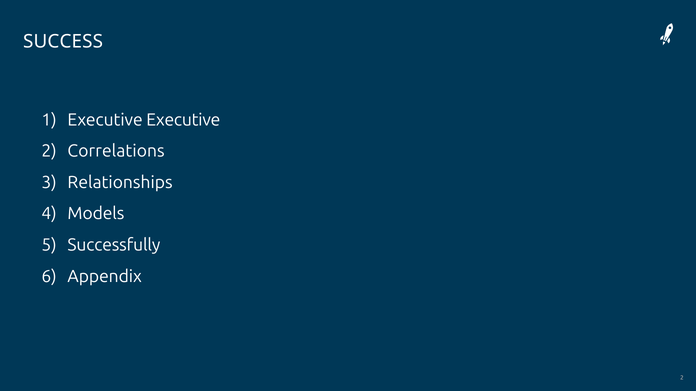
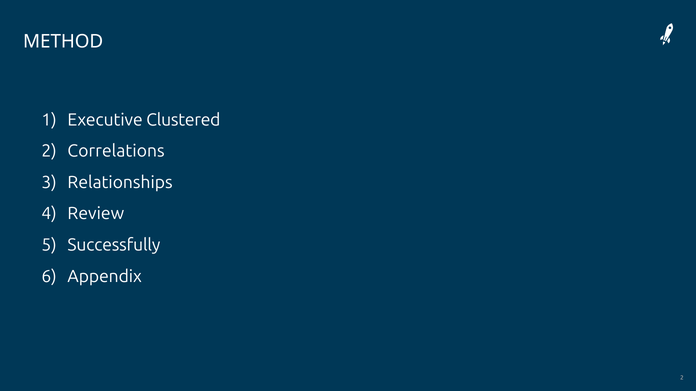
SUCCESS: SUCCESS -> METHOD
Executive Executive: Executive -> Clustered
Models: Models -> Review
